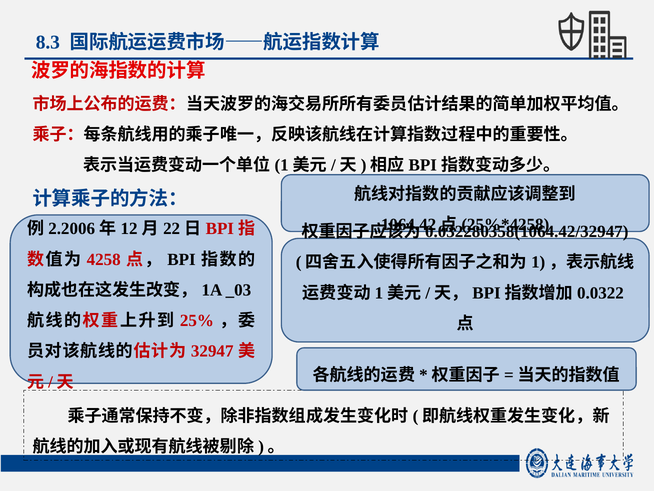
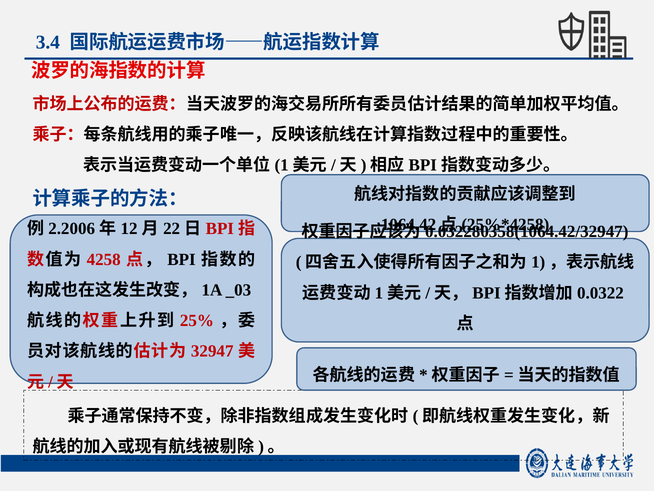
8.3: 8.3 -> 3.4
